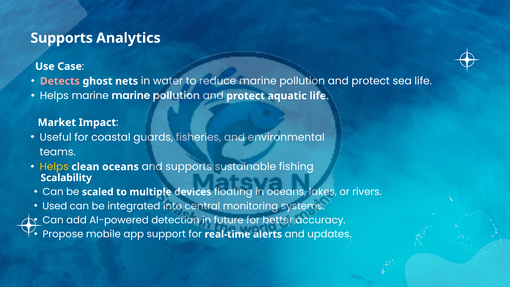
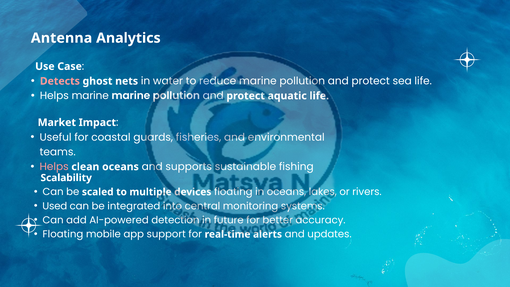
Supports at (62, 38): Supports -> Antenna
Helps at (54, 167) colour: yellow -> pink
Propose at (63, 234): Propose -> Floating
